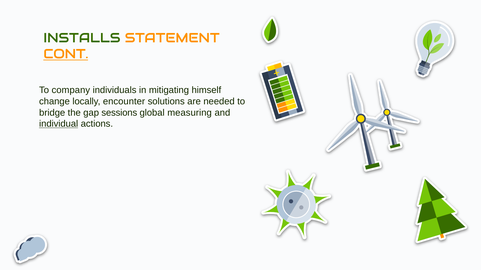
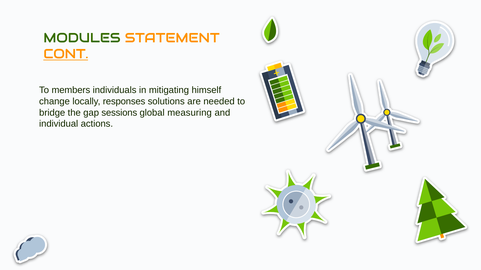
INSTALLS: INSTALLS -> MODULES
company: company -> members
encounter: encounter -> responses
individual underline: present -> none
